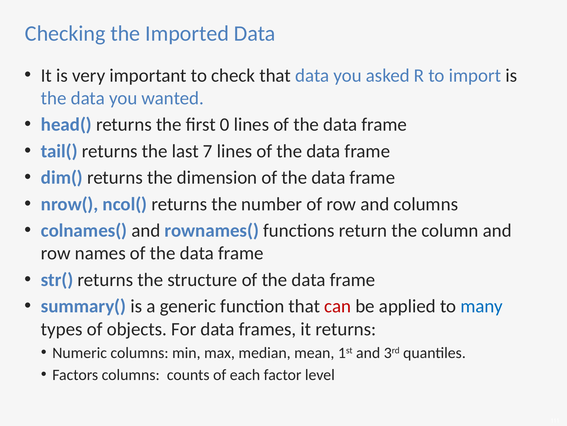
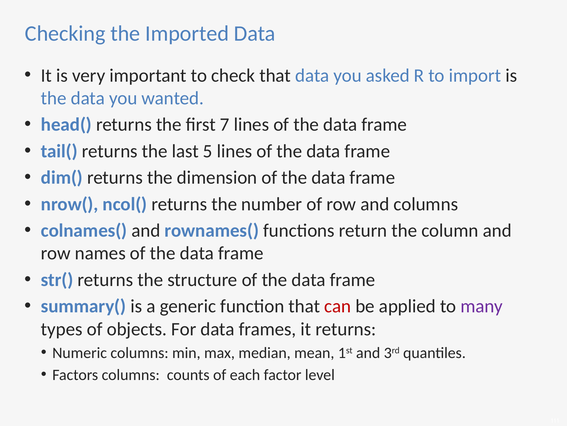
0: 0 -> 7
7: 7 -> 5
many colour: blue -> purple
